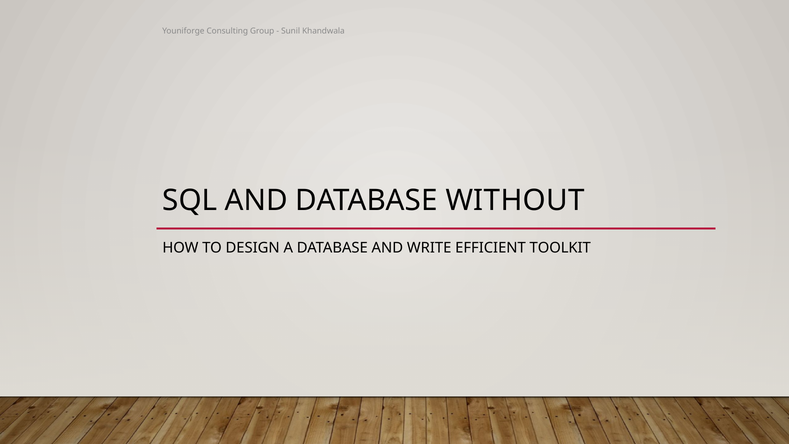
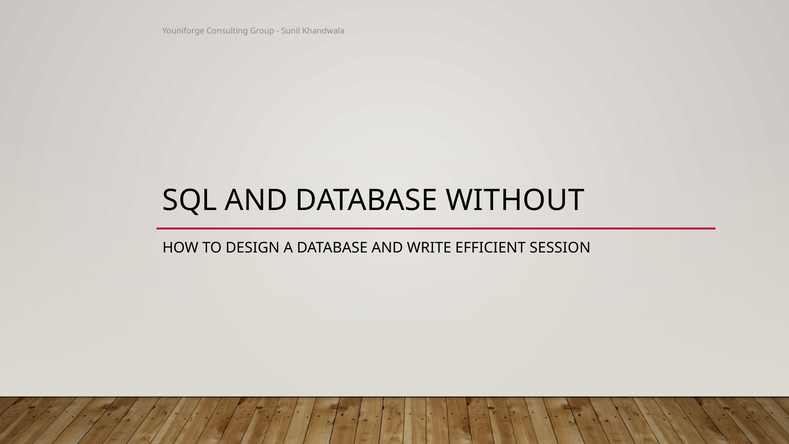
TOOLKIT: TOOLKIT -> SESSION
